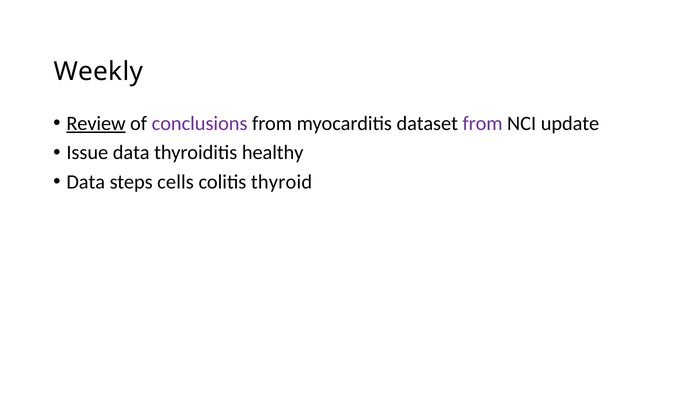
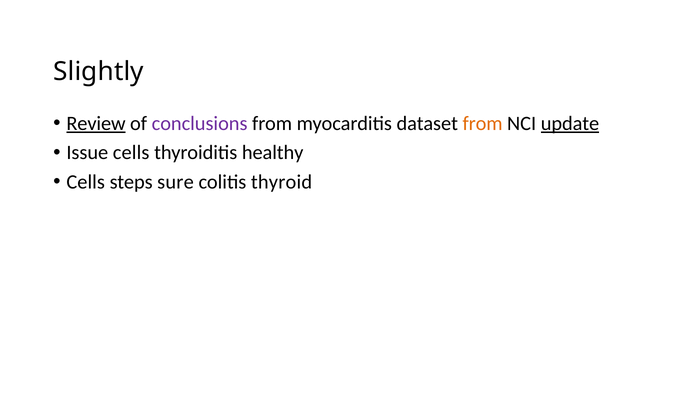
Weekly: Weekly -> Slightly
from at (483, 124) colour: purple -> orange
update underline: none -> present
Issue data: data -> cells
Data at (86, 182): Data -> Cells
cells: cells -> sure
